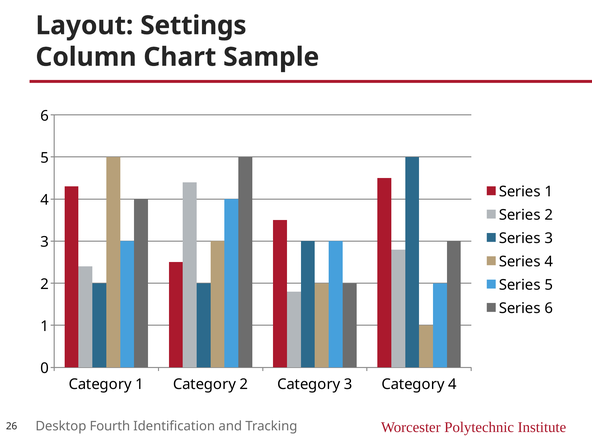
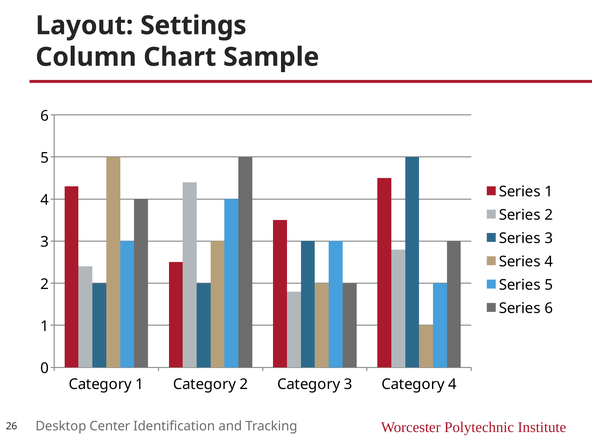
Fourth: Fourth -> Center
